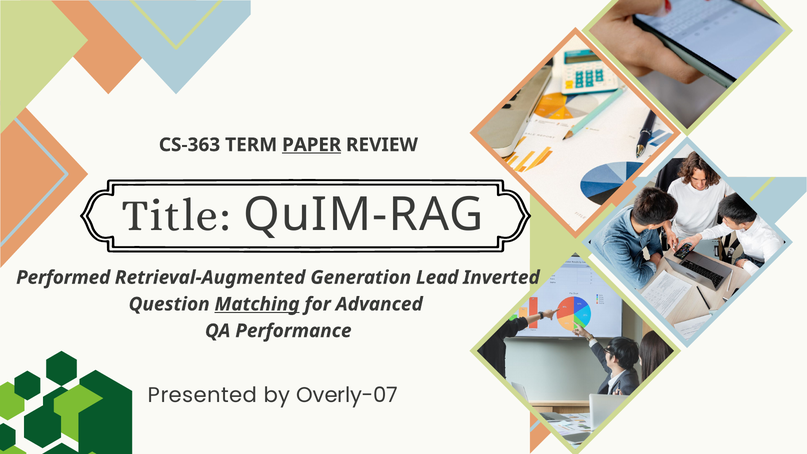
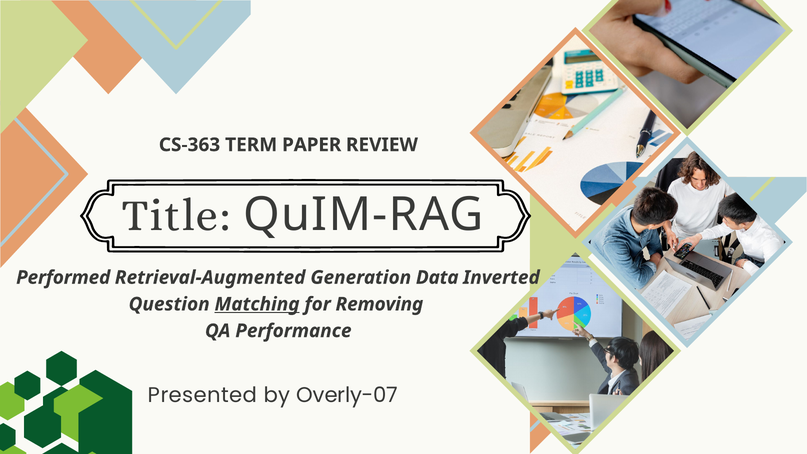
PAPER underline: present -> none
Lead: Lead -> Data
Advanced: Advanced -> Removing
